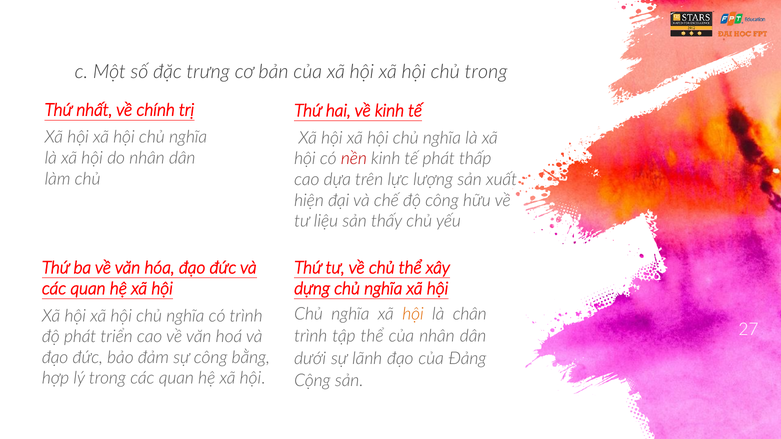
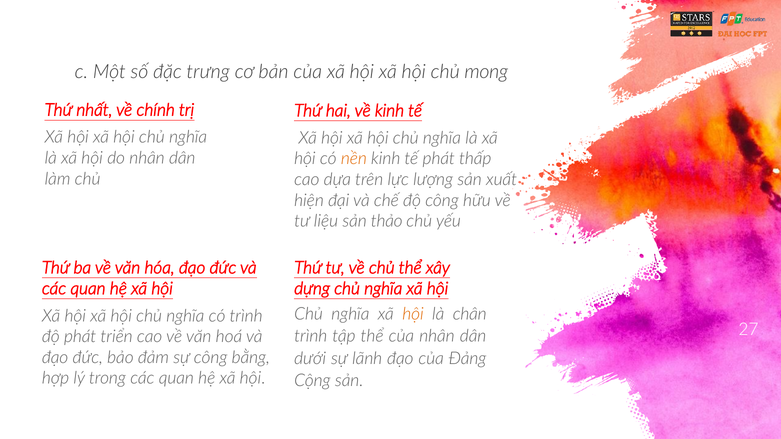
chủ trong: trong -> mong
nền colour: red -> orange
thấy: thấy -> thảo
